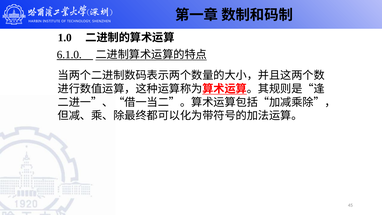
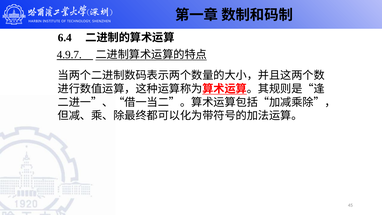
1.0: 1.0 -> 6.4
6.1.0: 6.1.0 -> 4.9.7
